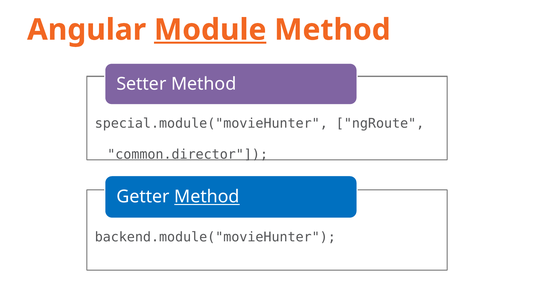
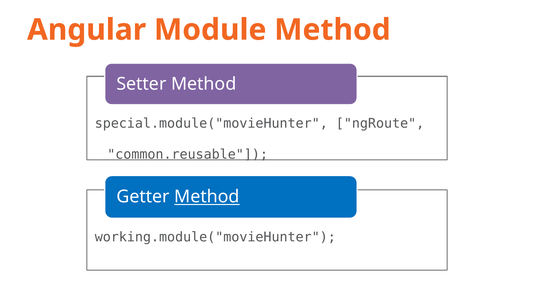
Module underline: present -> none
common.director: common.director -> common.reusable
backend.module("movieHunter: backend.module("movieHunter -> working.module("movieHunter
